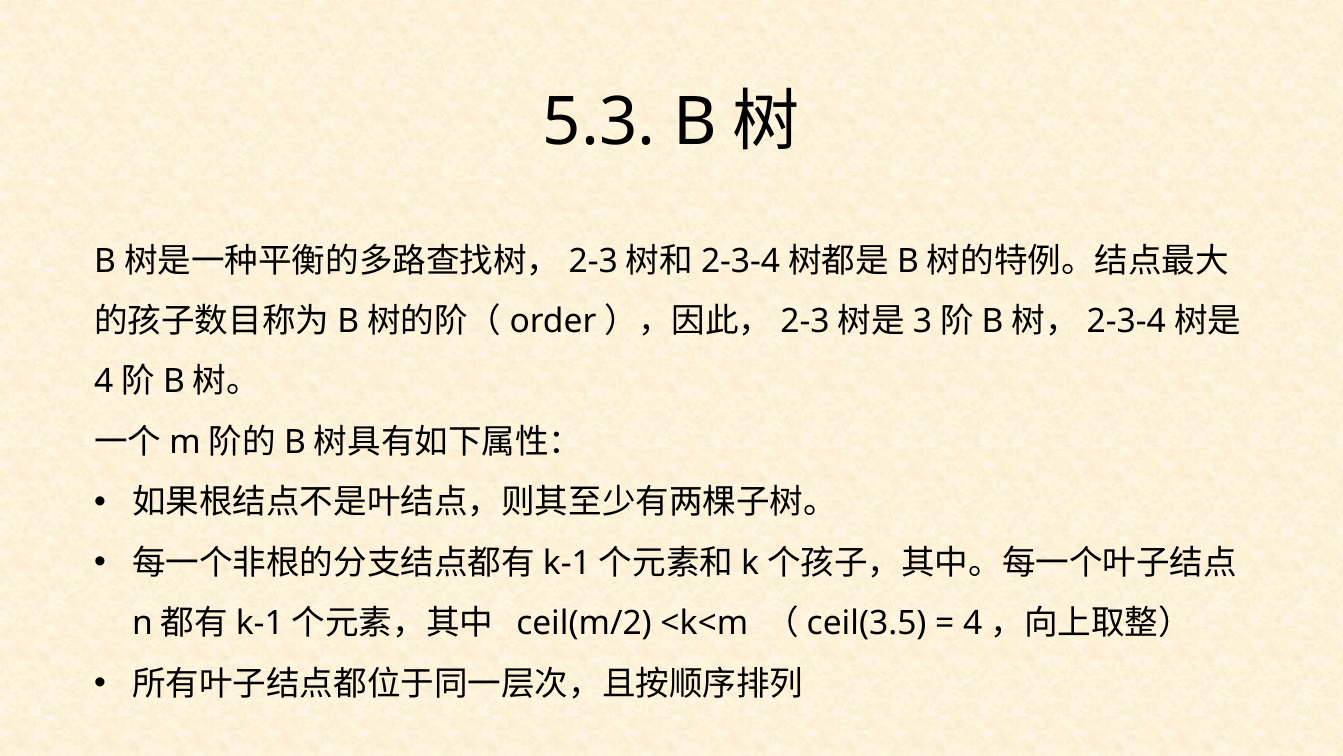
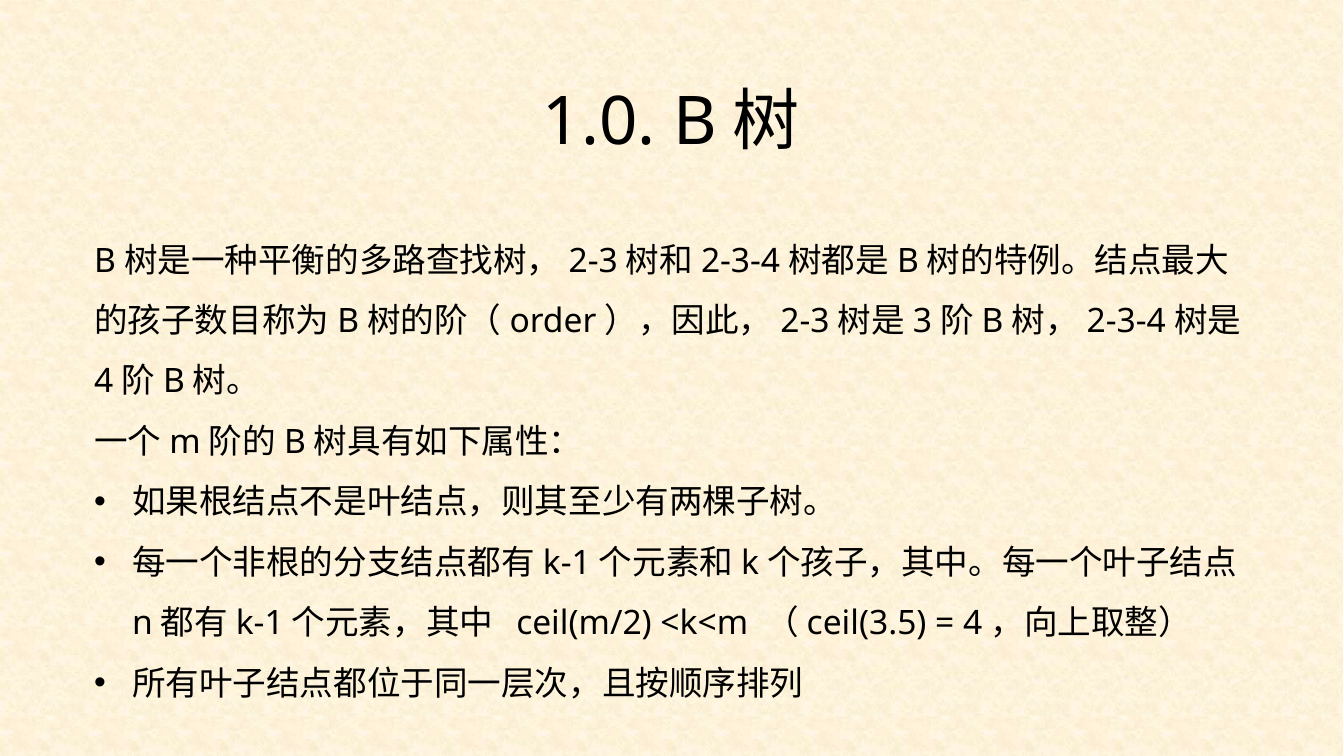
5.3: 5.3 -> 1.0
